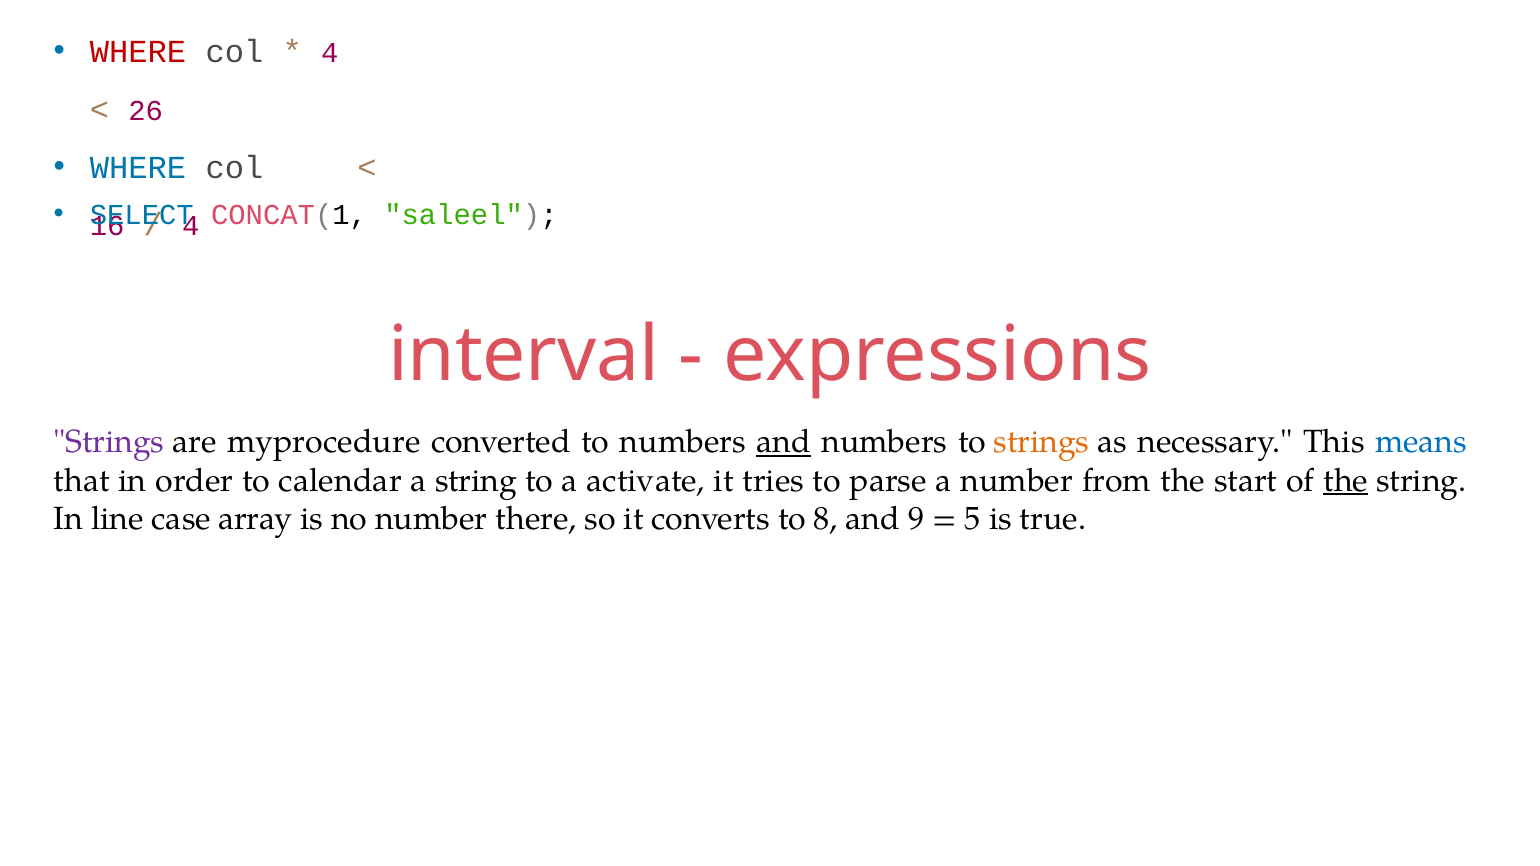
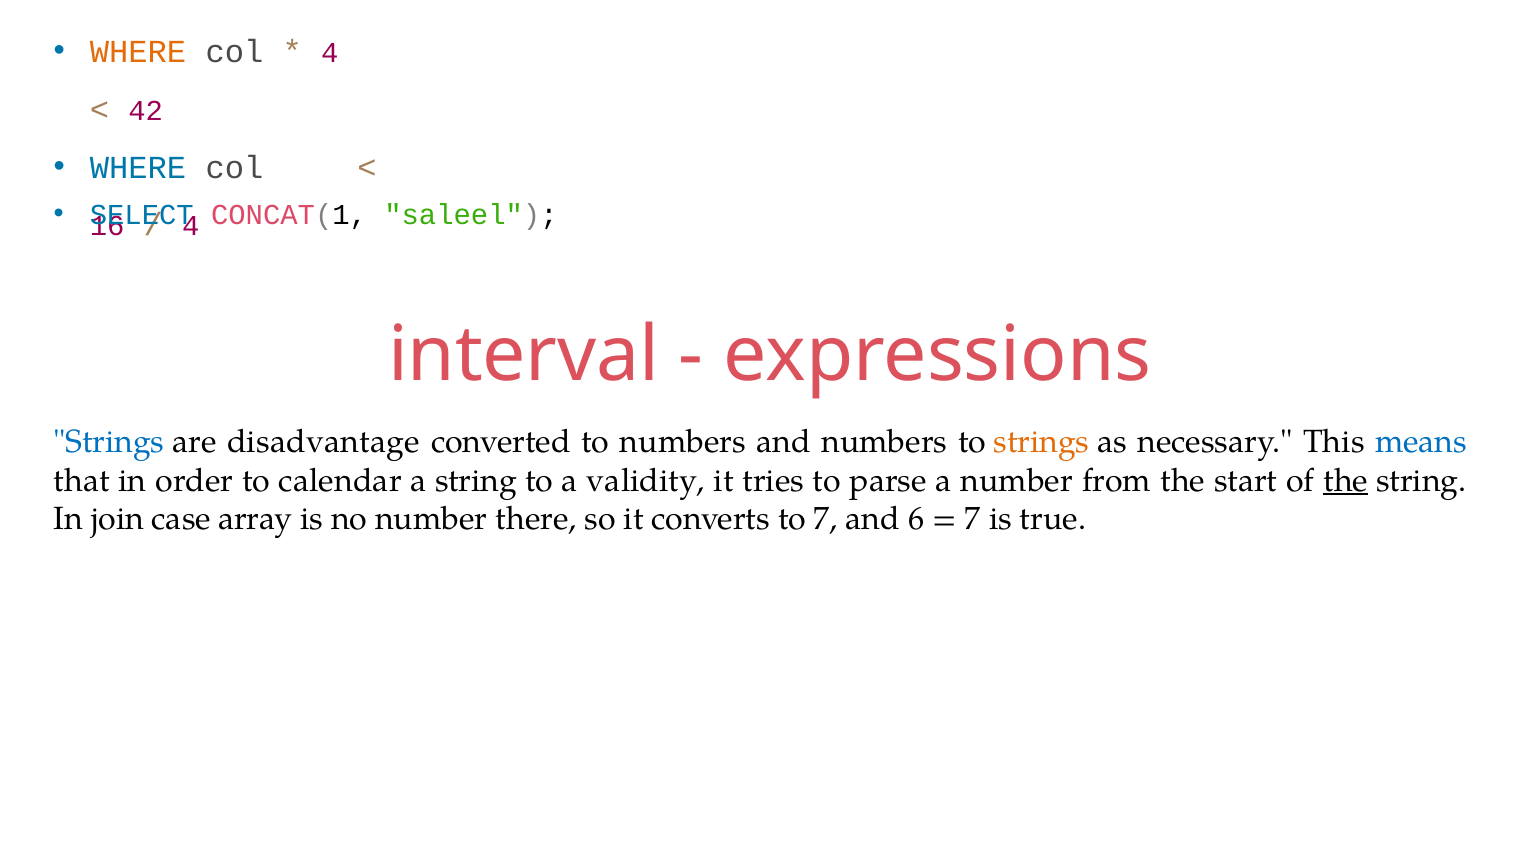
WHERE at (138, 52) colour: red -> orange
26: 26 -> 42
Strings at (109, 442) colour: purple -> blue
myprocedure: myprocedure -> disadvantage
and at (784, 442) underline: present -> none
activate: activate -> validity
line: line -> join
to 8: 8 -> 7
9: 9 -> 6
5 at (973, 519): 5 -> 7
